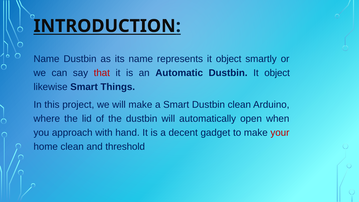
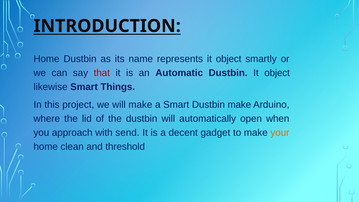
Name at (46, 59): Name -> Home
Dustbin clean: clean -> make
hand: hand -> send
your colour: red -> orange
